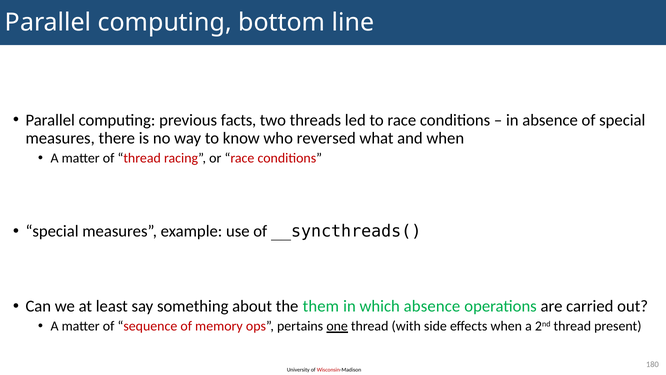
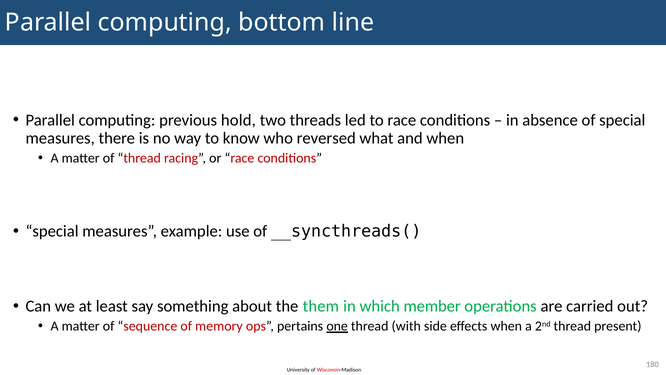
facts: facts -> hold
which absence: absence -> member
